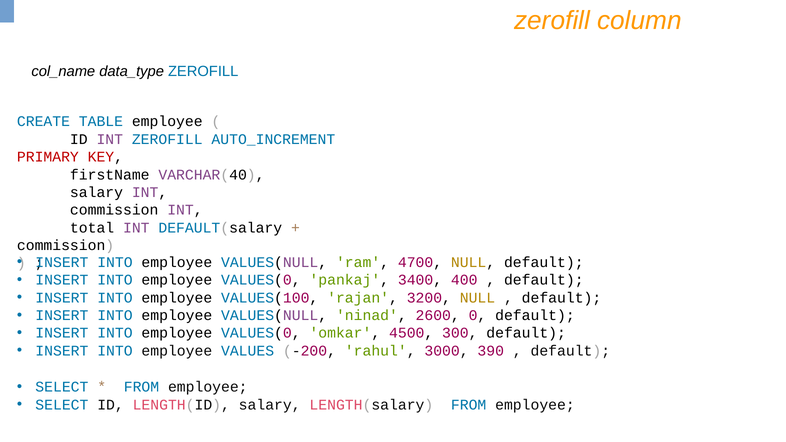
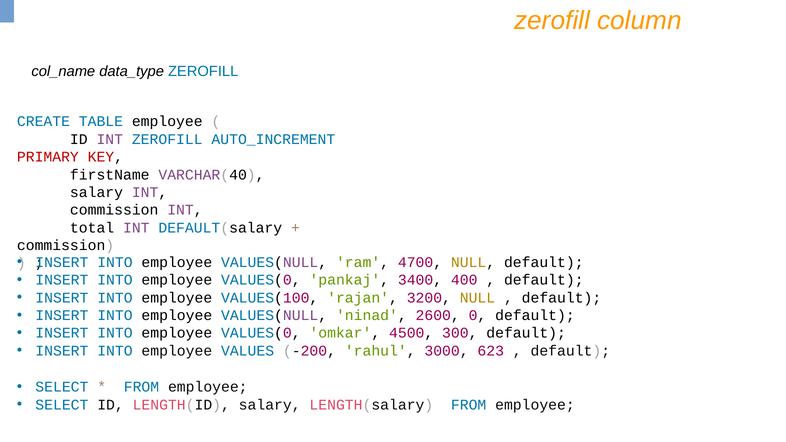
390: 390 -> 623
